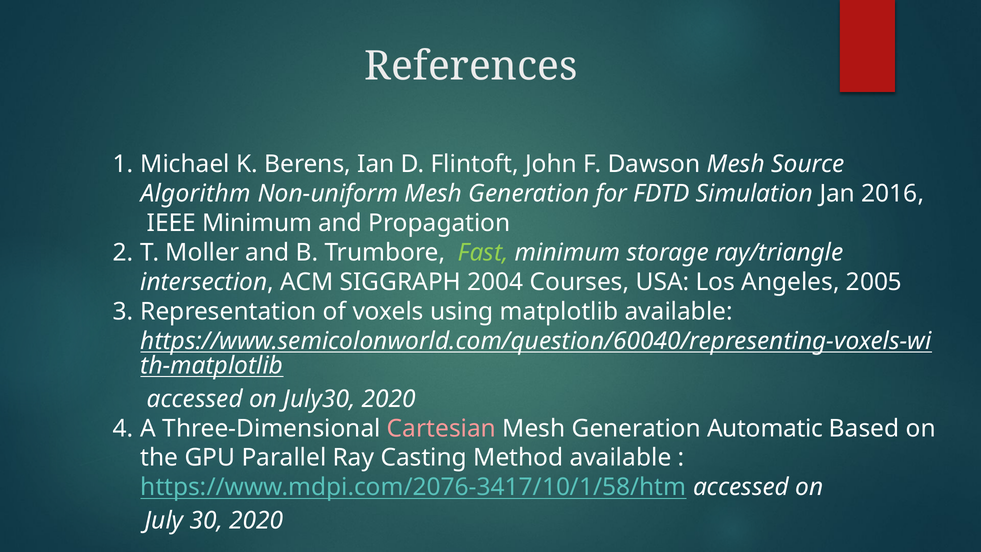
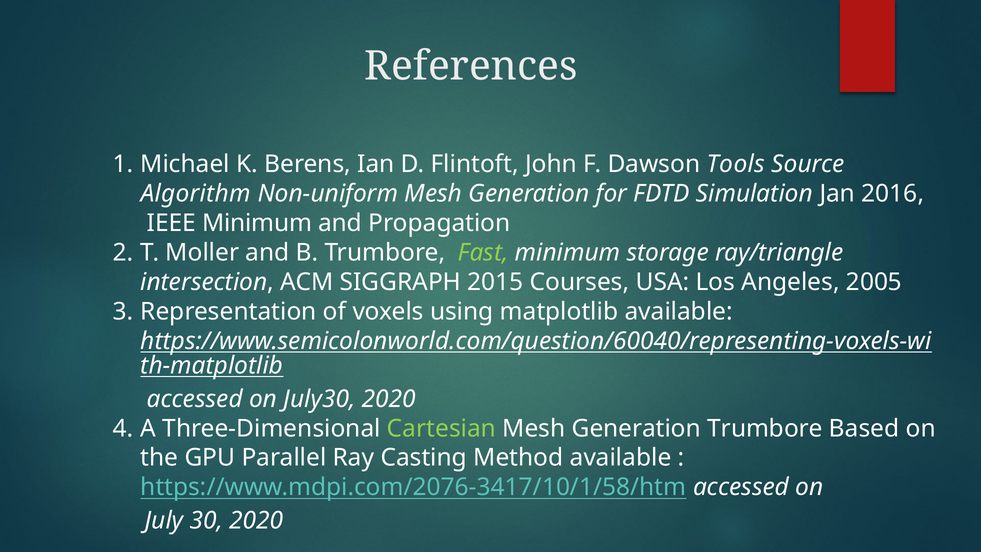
Dawson Mesh: Mesh -> Tools
2004: 2004 -> 2015
Cartesian colour: pink -> light green
Generation Automatic: Automatic -> Trumbore
